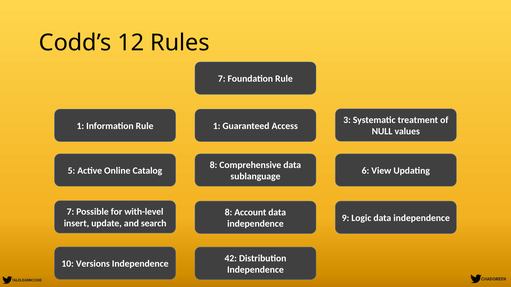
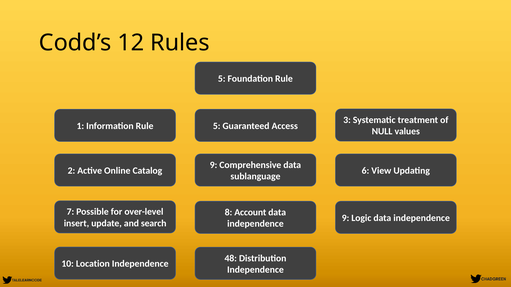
7 at (222, 79): 7 -> 5
Information Rule 1: 1 -> 5
8 at (214, 165): 8 -> 9
5: 5 -> 2
with-level: with-level -> over-level
42: 42 -> 48
Versions: Versions -> Location
